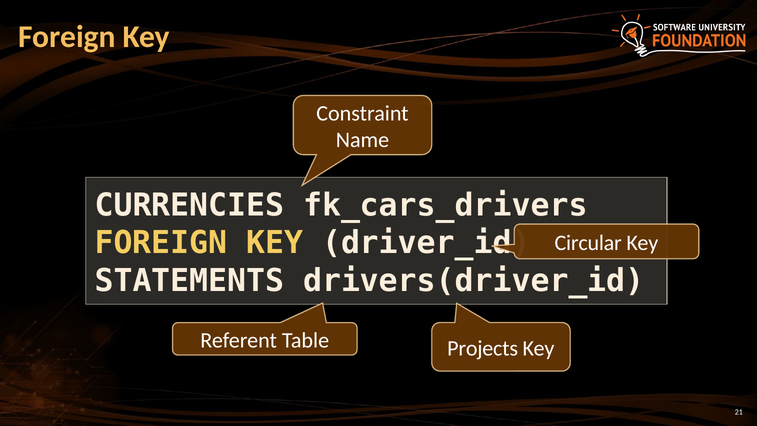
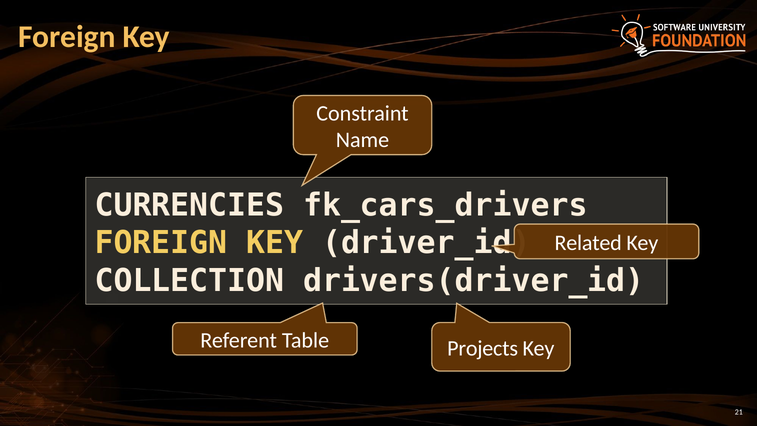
Circular: Circular -> Related
STATEMENTS: STATEMENTS -> COLLECTION
